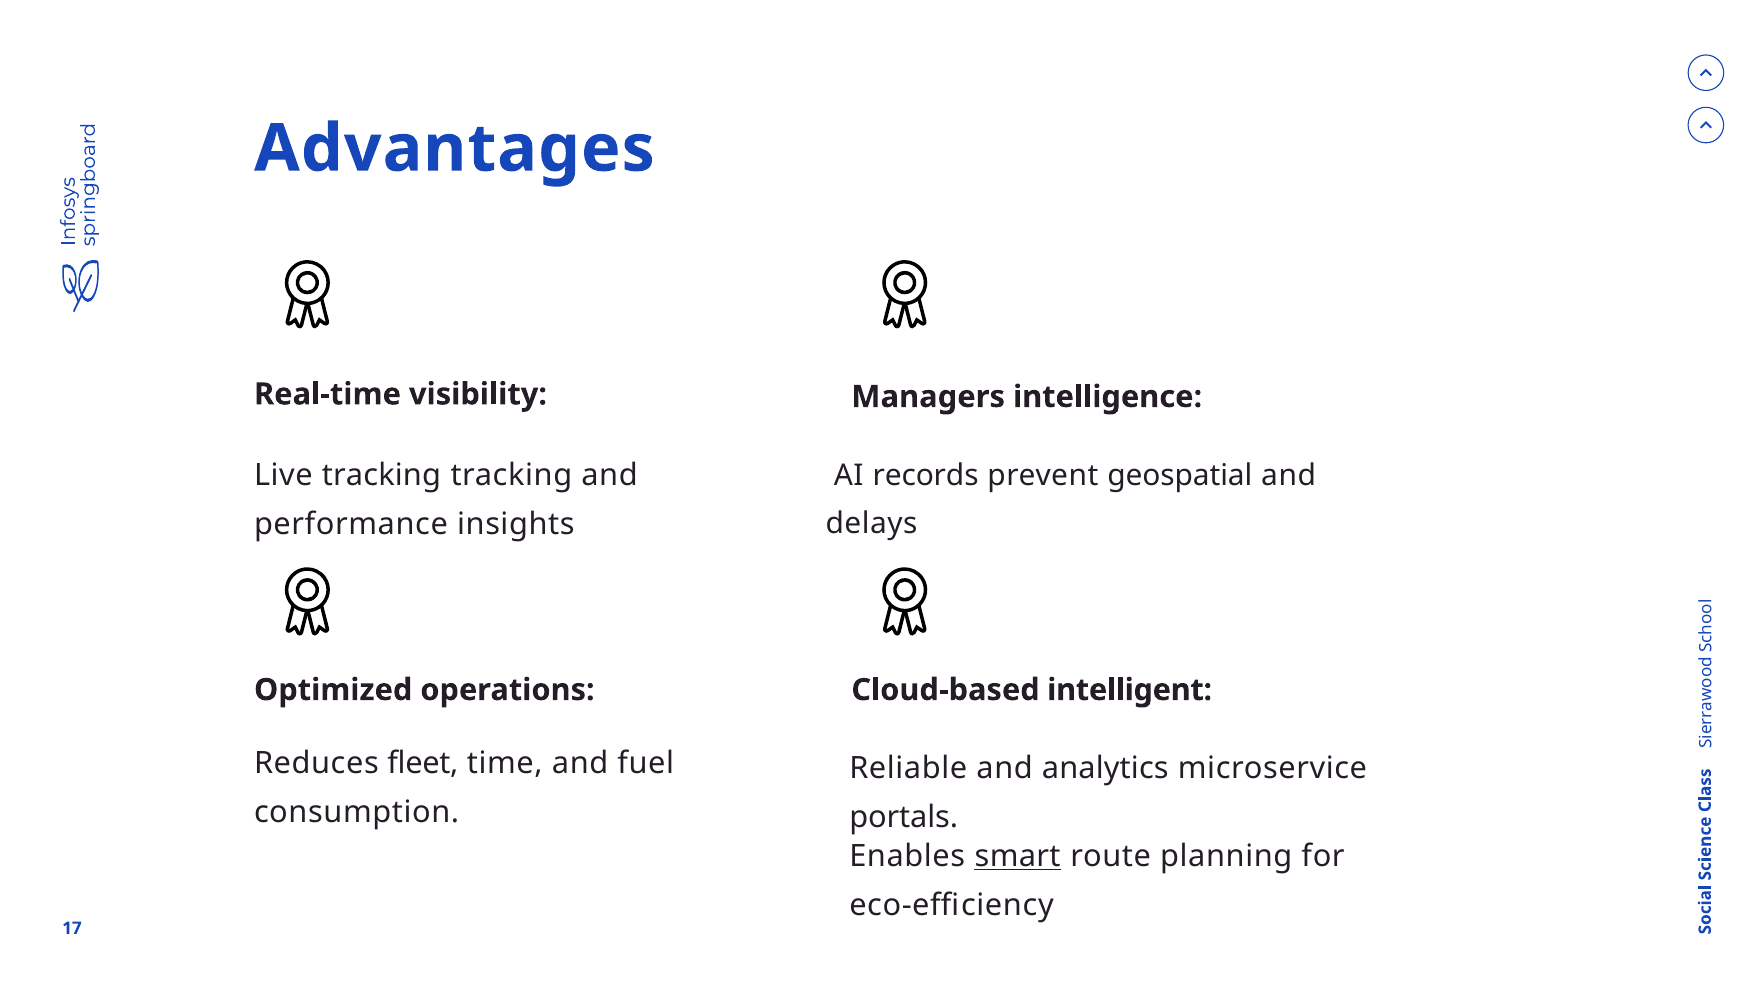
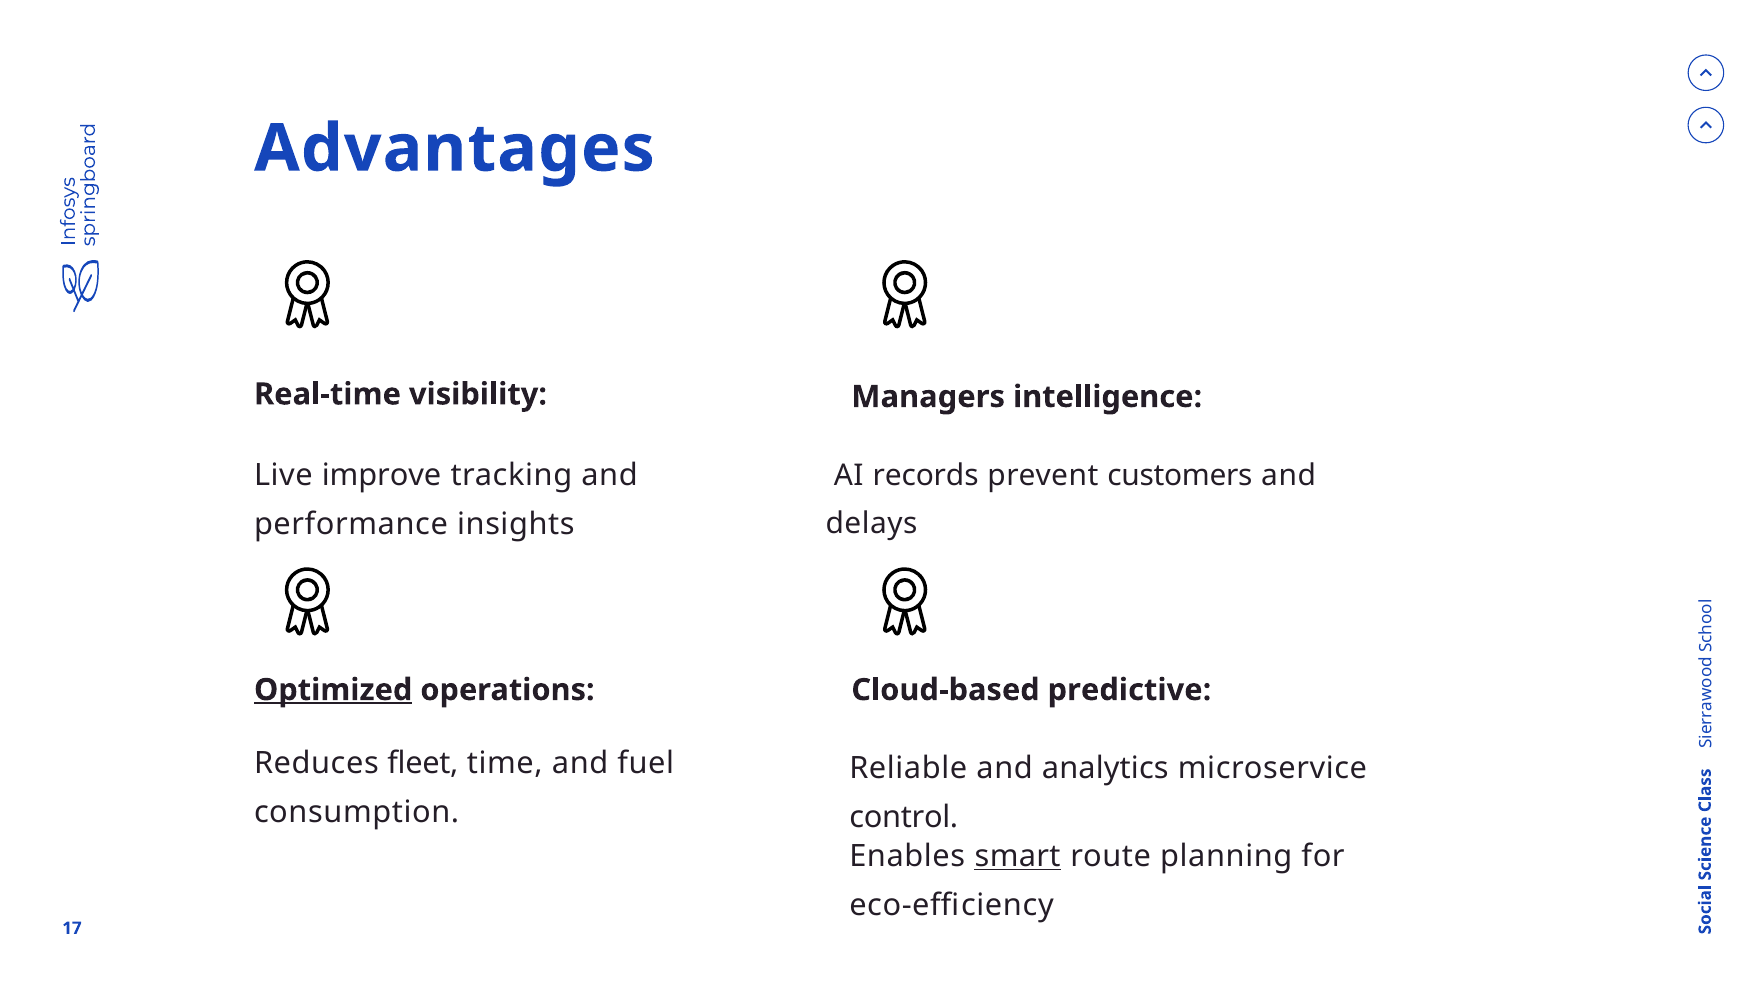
Live tracking: tracking -> improve
geospatial: geospatial -> customers
Optimized underline: none -> present
intelligent: intelligent -> predictive
portals: portals -> control
